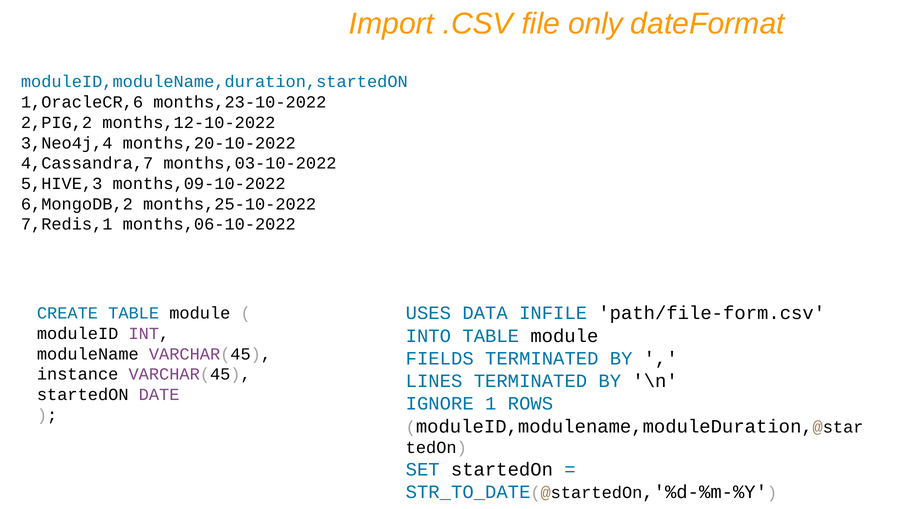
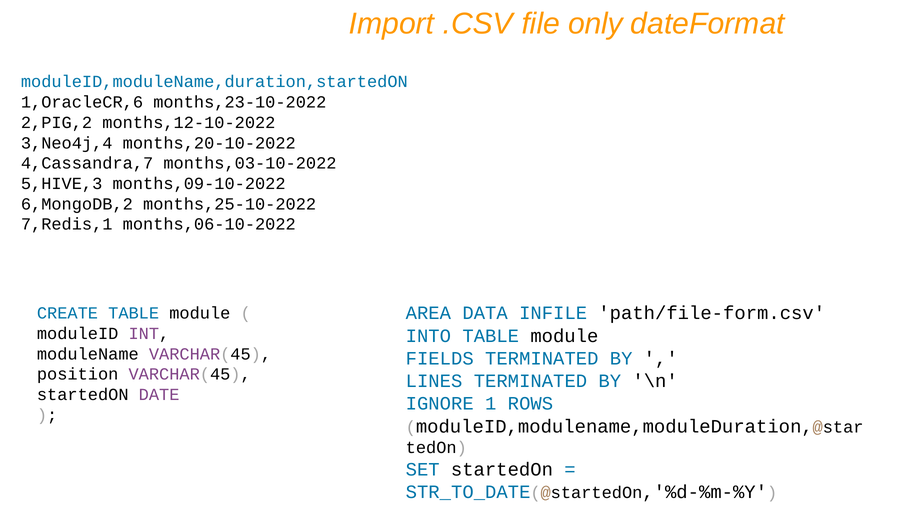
USES: USES -> AREA
instance: instance -> position
